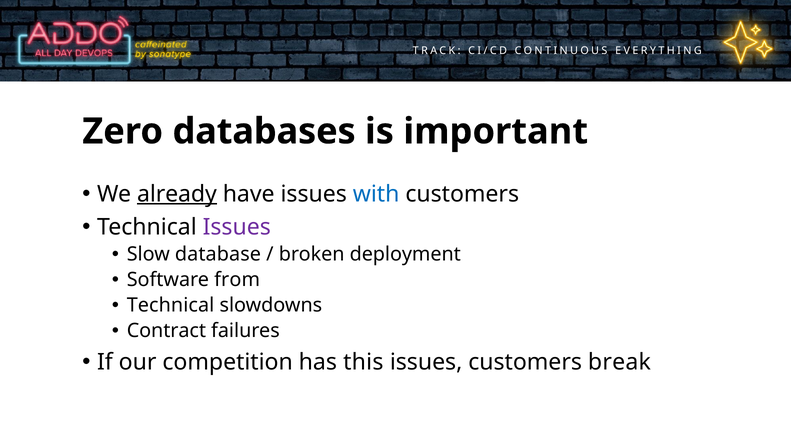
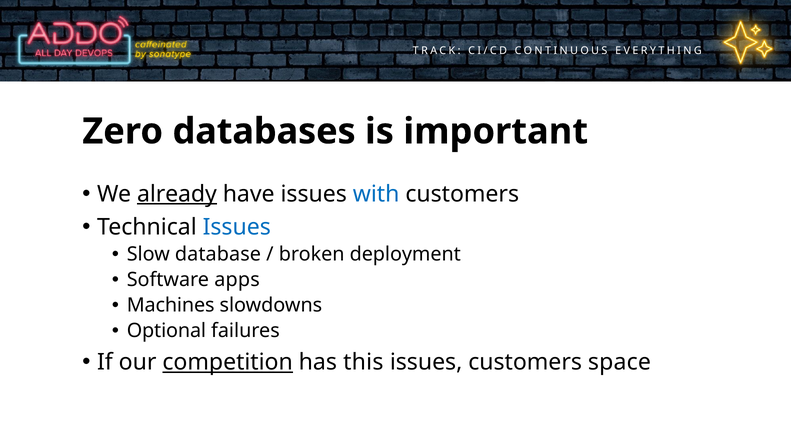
Issues at (237, 227) colour: purple -> blue
from: from -> apps
Technical at (171, 305): Technical -> Machines
Contract: Contract -> Optional
competition underline: none -> present
break: break -> space
